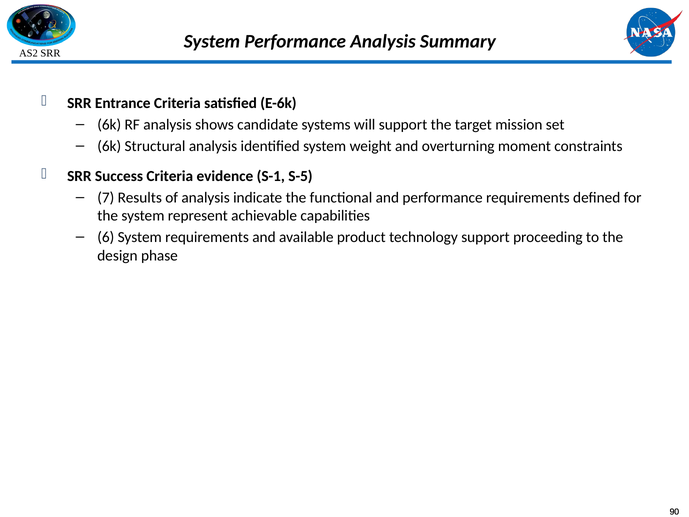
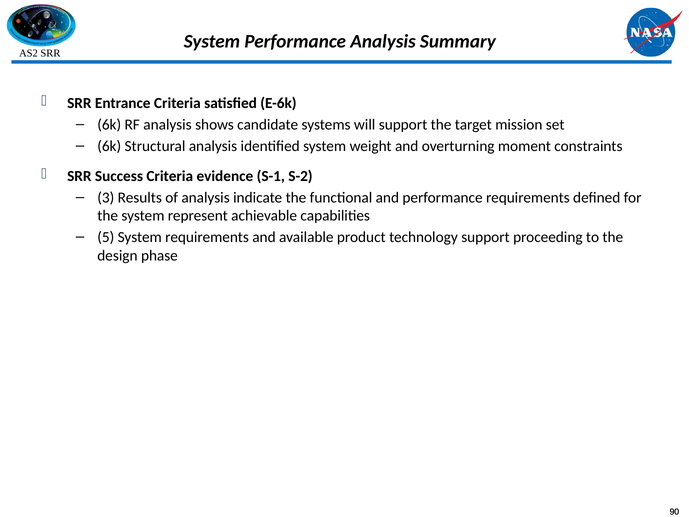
S-5: S-5 -> S-2
7: 7 -> 3
6: 6 -> 5
